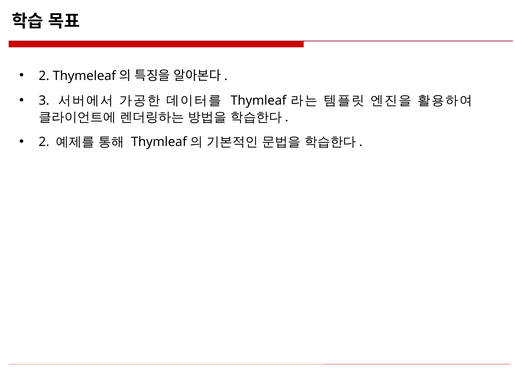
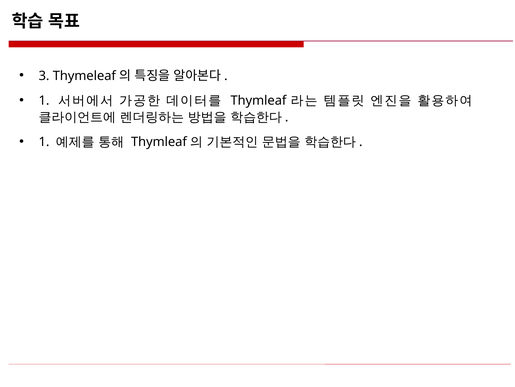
2 at (44, 76): 2 -> 3
3 at (44, 100): 3 -> 1
2 at (44, 142): 2 -> 1
